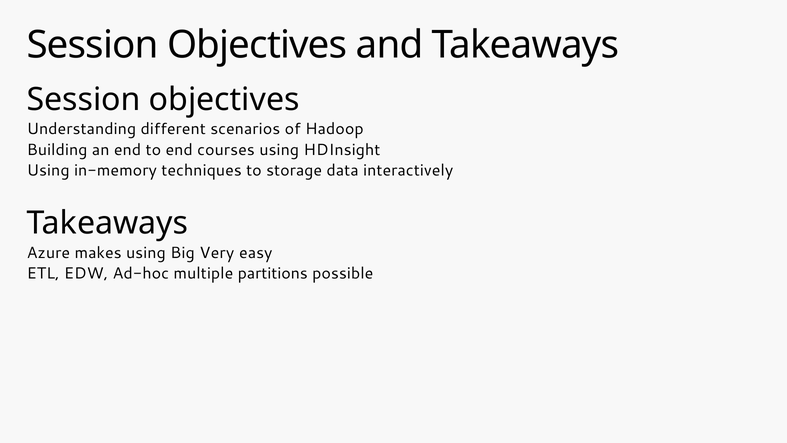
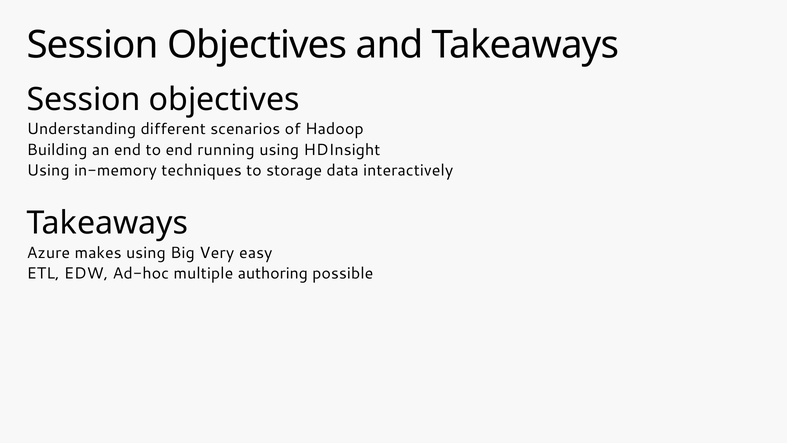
courses: courses -> running
partitions: partitions -> authoring
